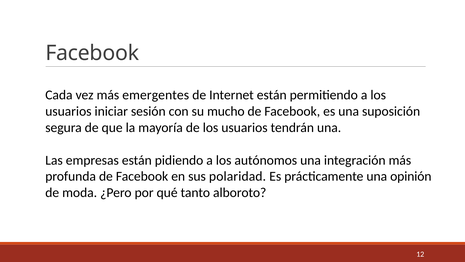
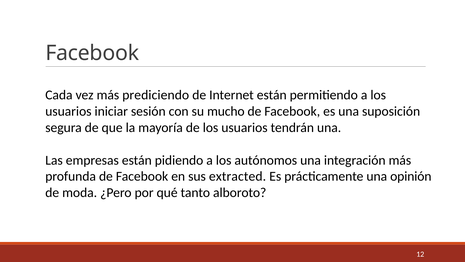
emergentes: emergentes -> prediciendo
polaridad: polaridad -> extracted
